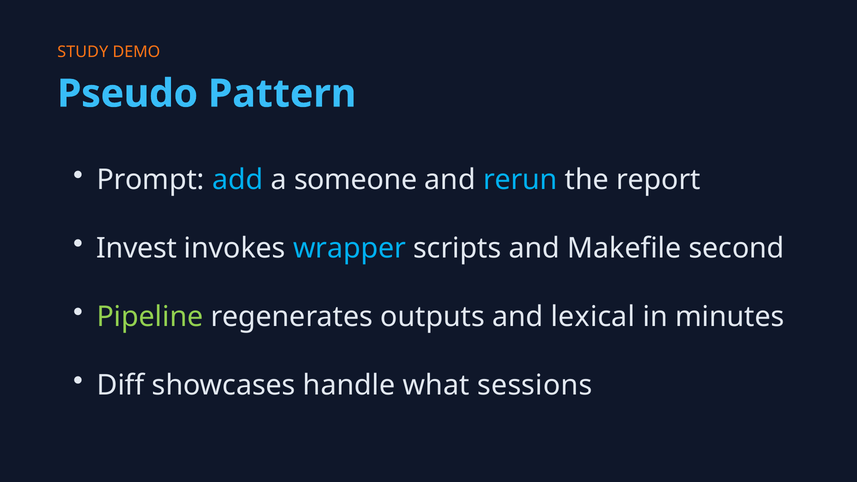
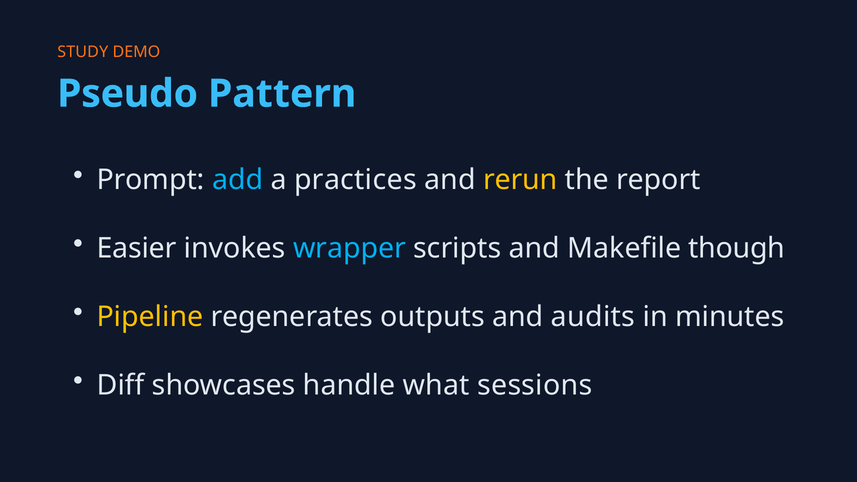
someone: someone -> practices
rerun colour: light blue -> yellow
Invest: Invest -> Easier
second: second -> though
Pipeline colour: light green -> yellow
lexical: lexical -> audits
